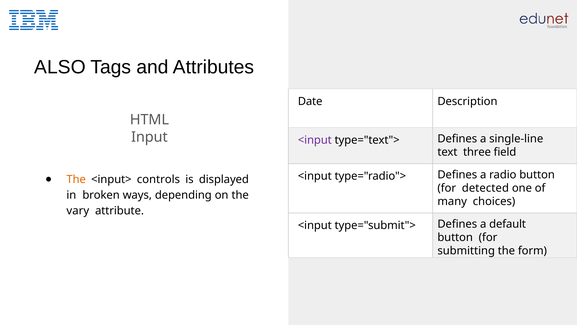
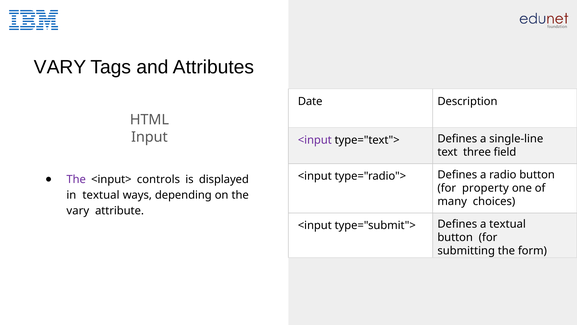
ALSO at (60, 67): ALSO -> VARY
The at (76, 179) colour: orange -> purple
detected: detected -> property
in broken: broken -> textual
a default: default -> textual
